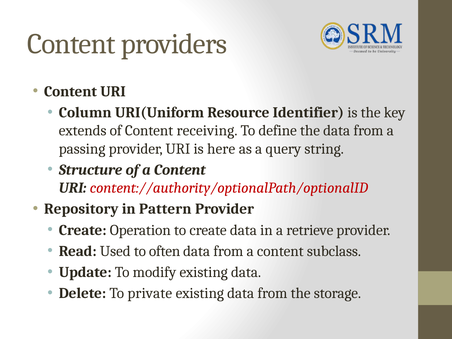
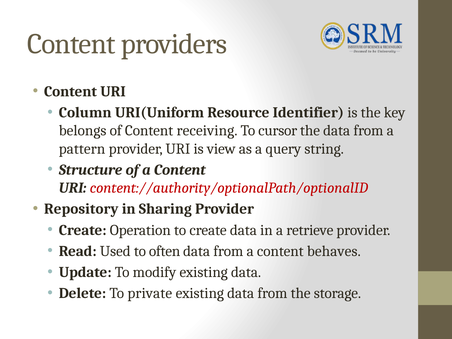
extends: extends -> belongs
define: define -> cursor
passing: passing -> pattern
here: here -> view
Pattern: Pattern -> Sharing
subclass: subclass -> behaves
